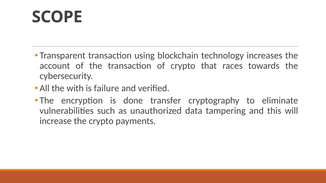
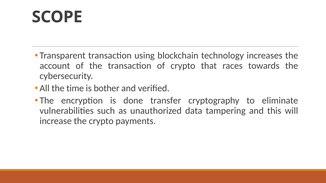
with: with -> time
failure: failure -> bother
